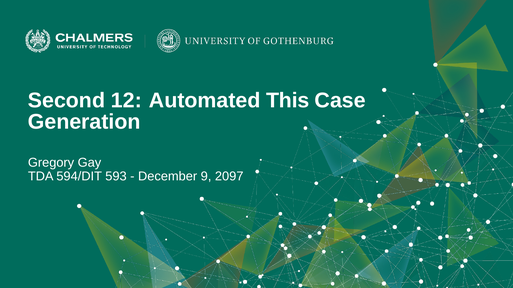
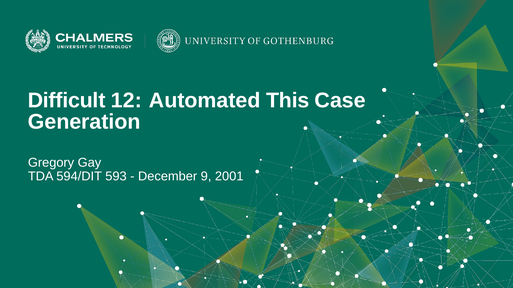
Second: Second -> Difficult
2097: 2097 -> 2001
